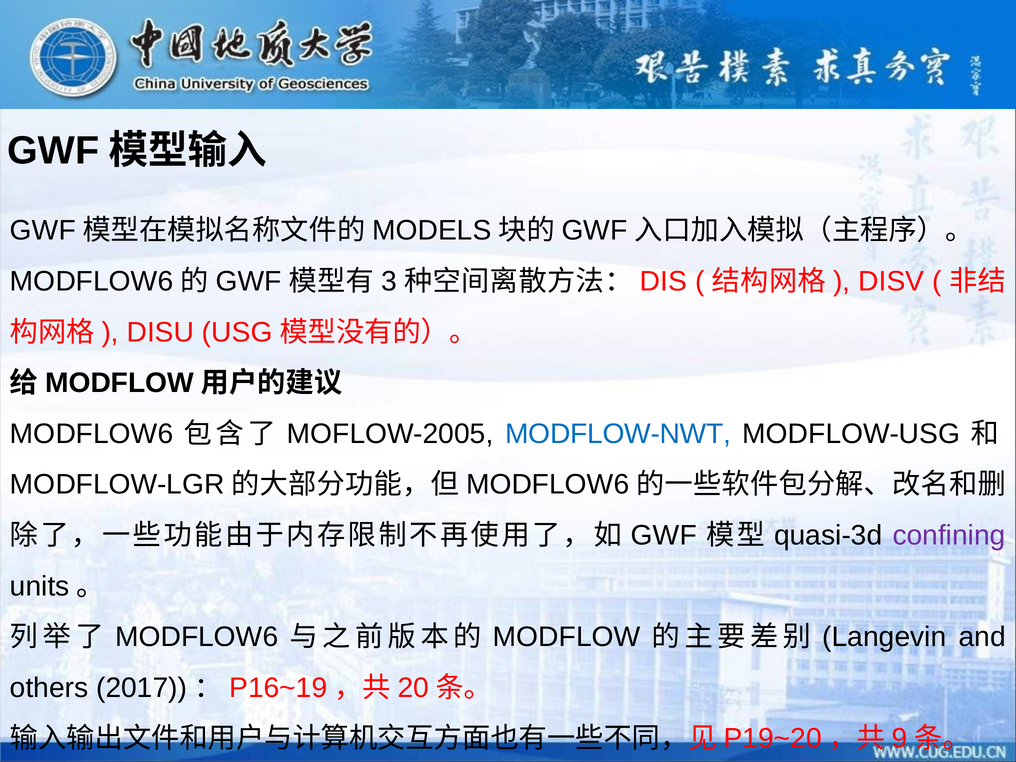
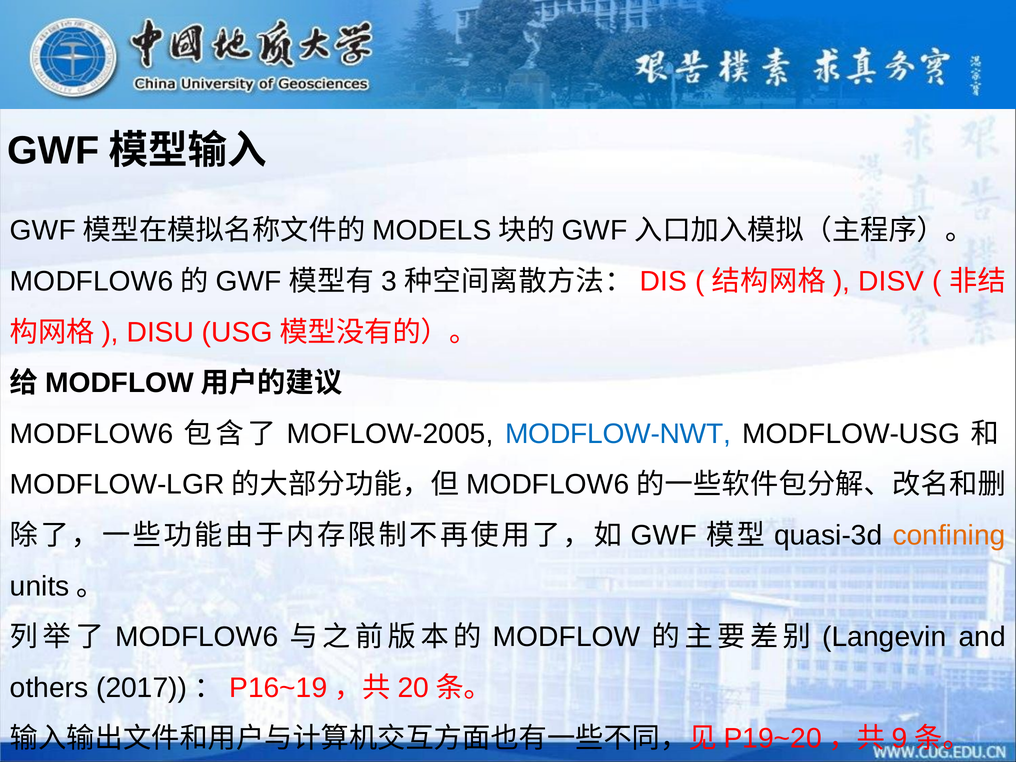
confining colour: purple -> orange
